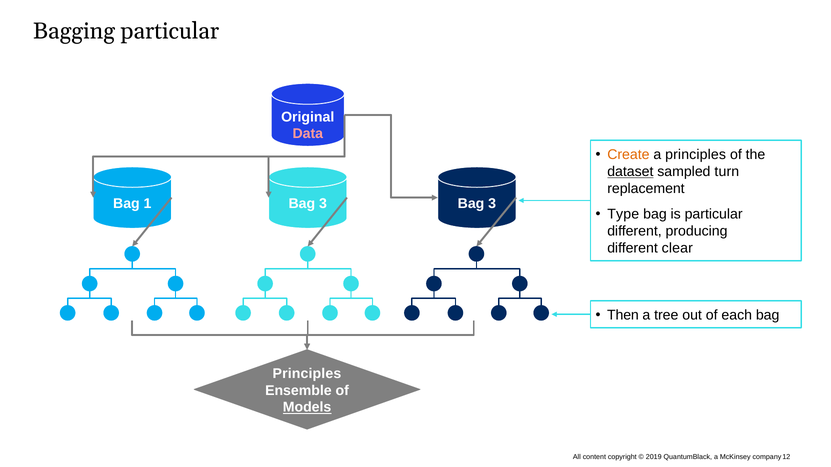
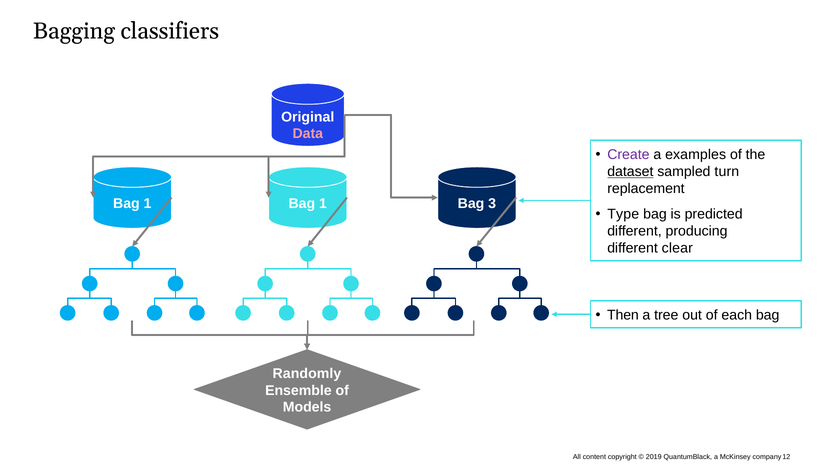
Bagging particular: particular -> classifiers
Create colour: orange -> purple
a principles: principles -> examples
3 at (323, 204): 3 -> 1
is particular: particular -> predicted
Principles at (307, 374): Principles -> Randomly
Models underline: present -> none
